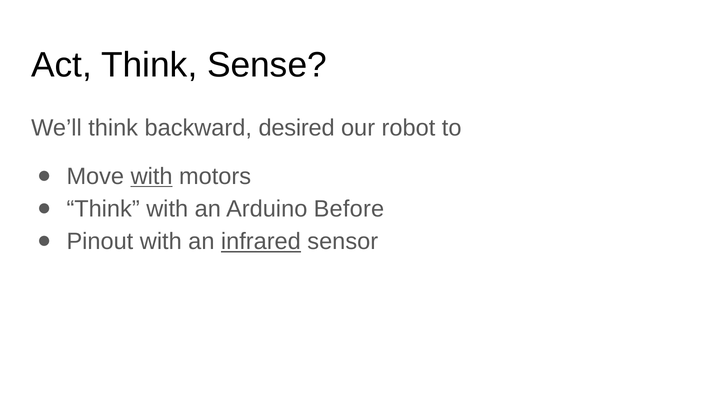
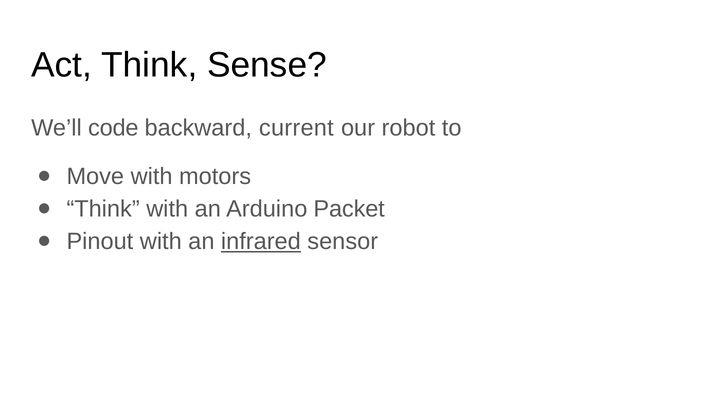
We’ll think: think -> code
desired: desired -> current
with at (152, 176) underline: present -> none
Before: Before -> Packet
